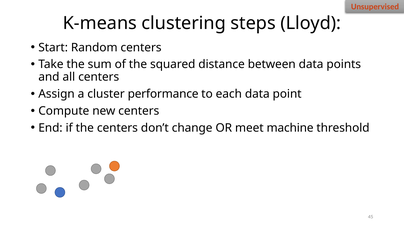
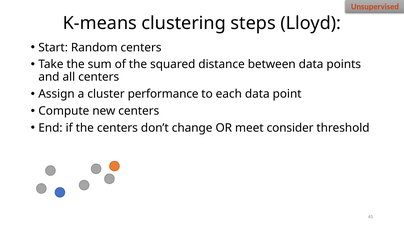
machine: machine -> consider
